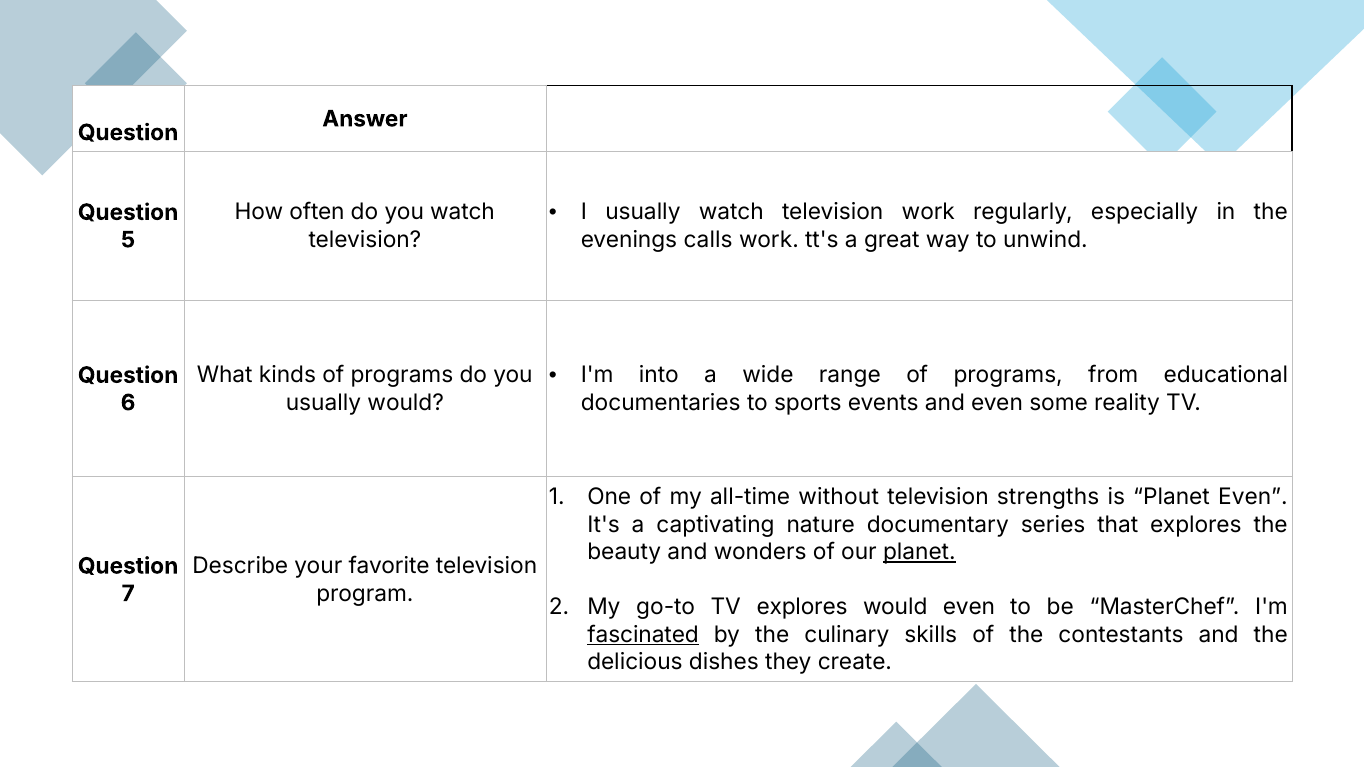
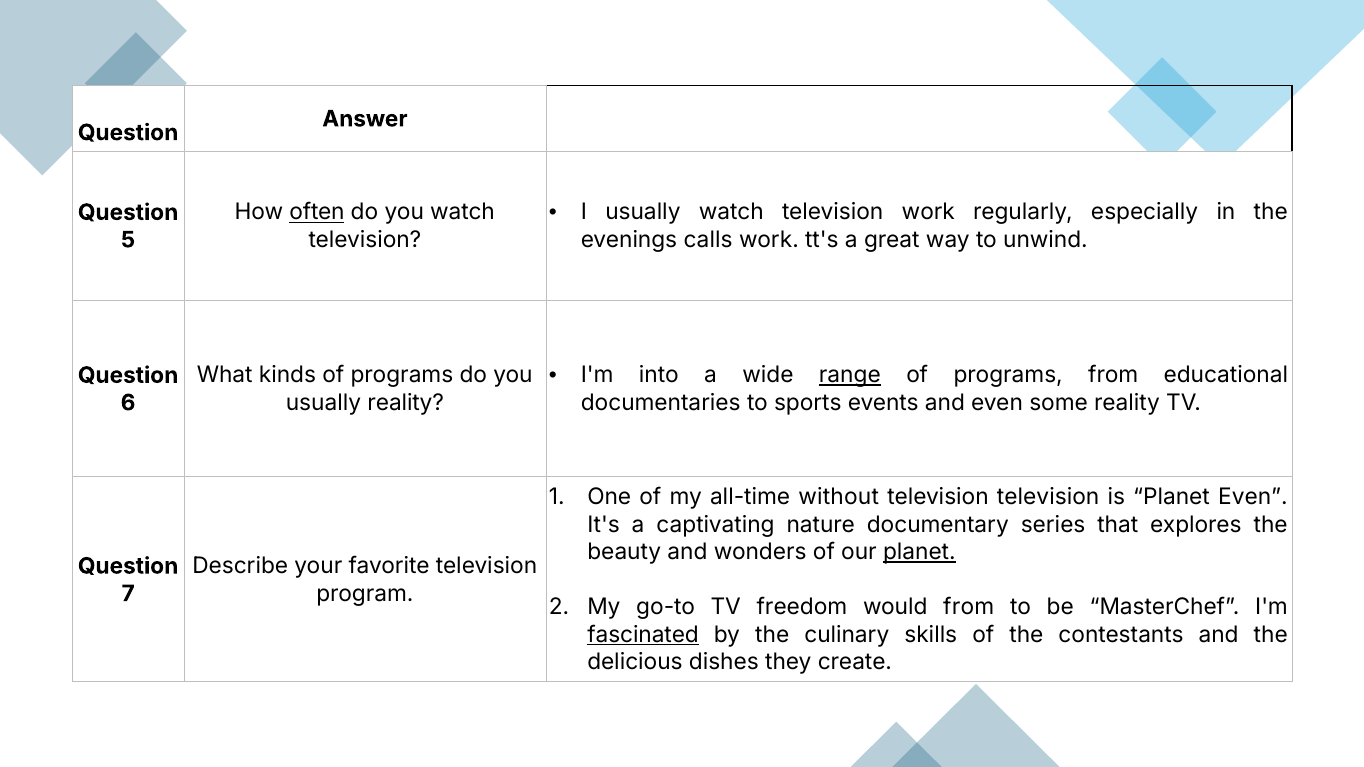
often underline: none -> present
range underline: none -> present
usually would: would -> reality
television strengths: strengths -> television
TV explores: explores -> freedom
would even: even -> from
